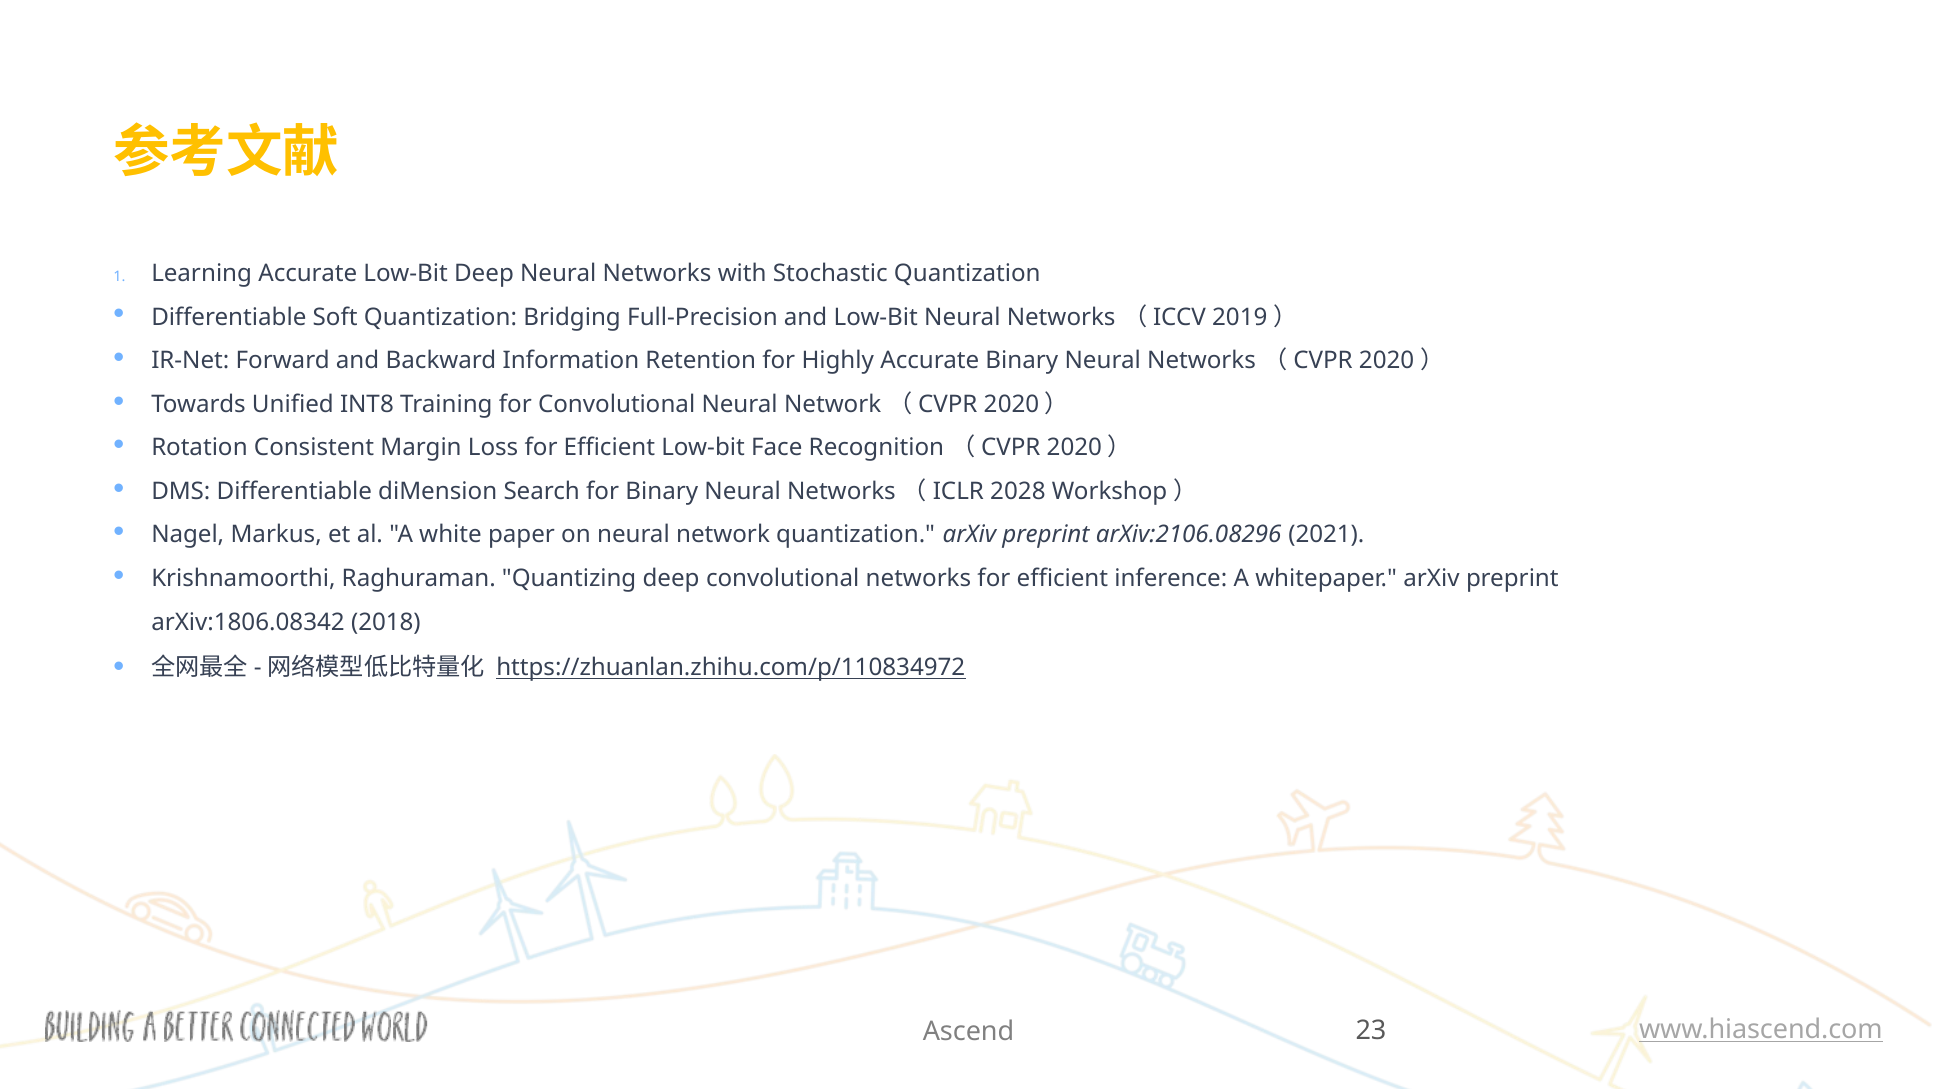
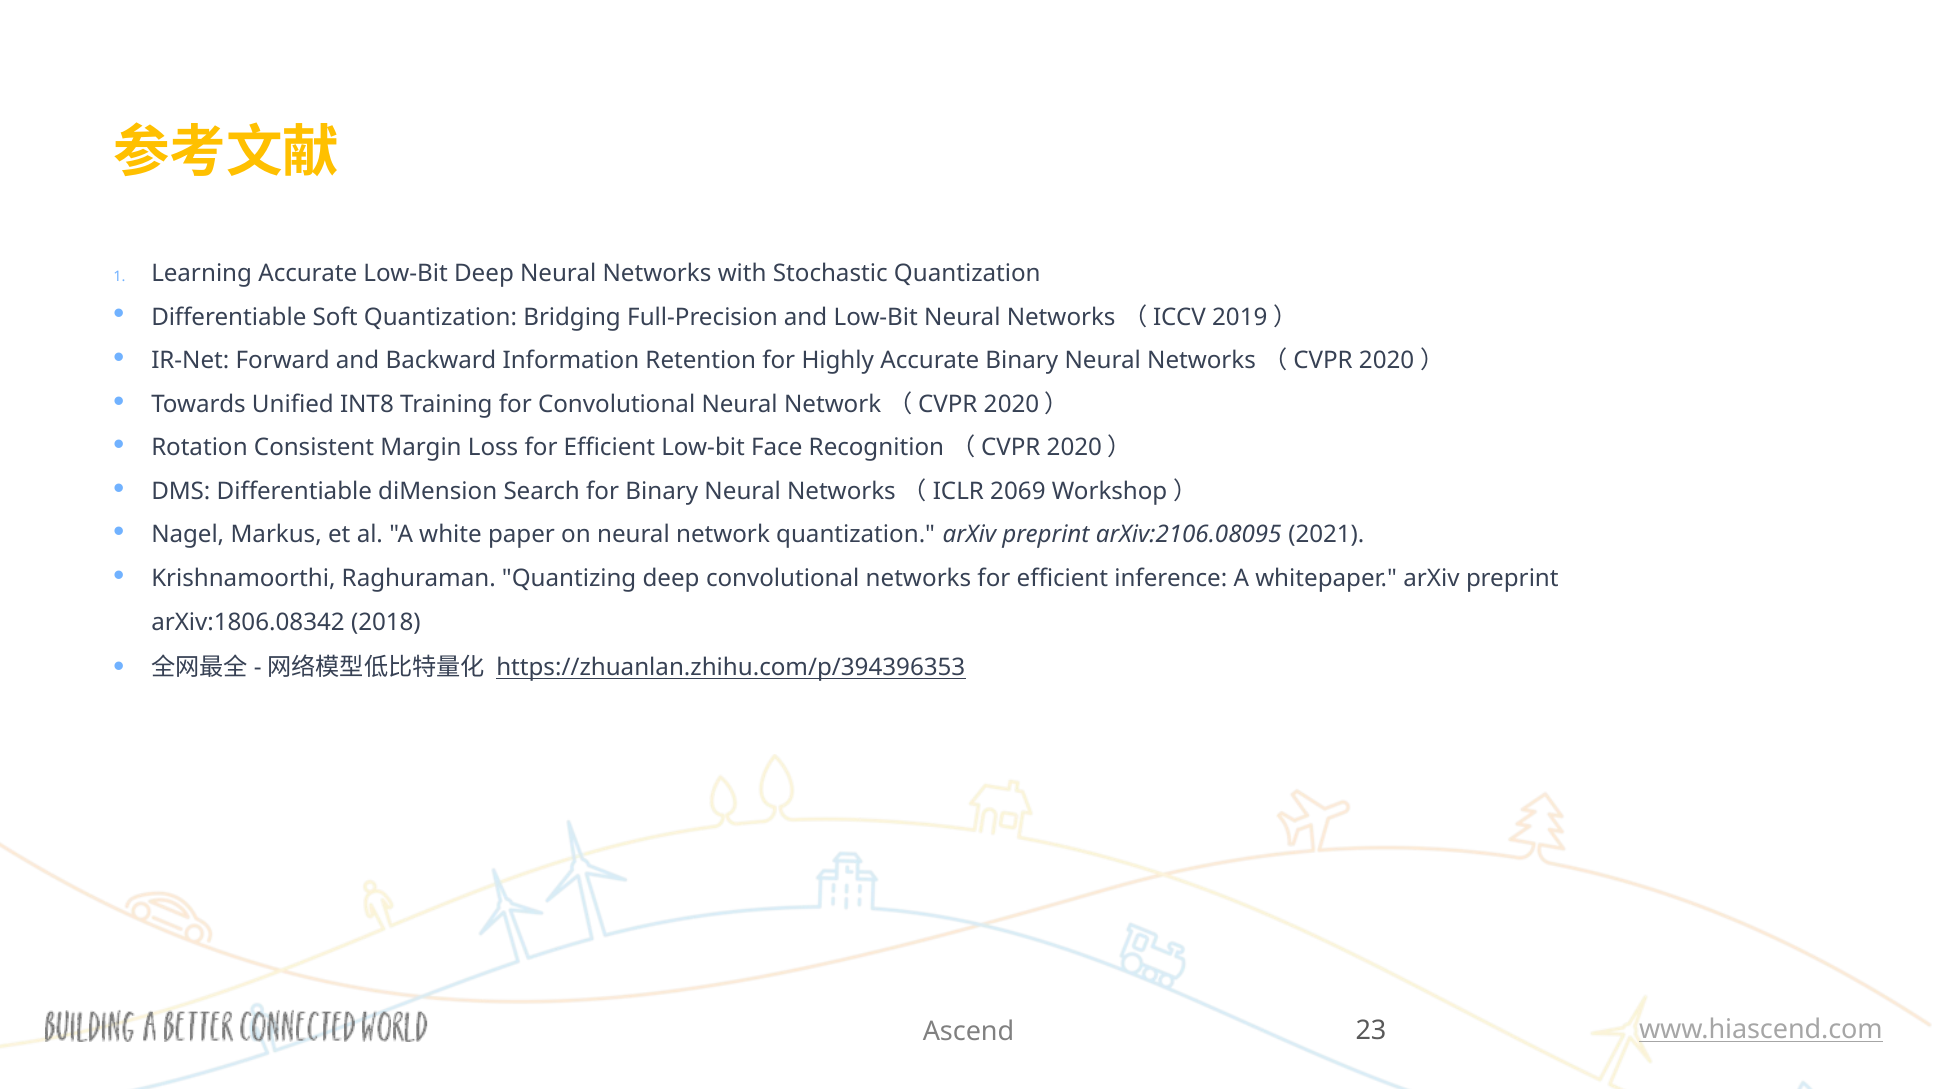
2028: 2028 -> 2069
arXiv:2106.08296: arXiv:2106.08296 -> arXiv:2106.08095
https://zhuanlan.zhihu.com/p/110834972: https://zhuanlan.zhihu.com/p/110834972 -> https://zhuanlan.zhihu.com/p/394396353
